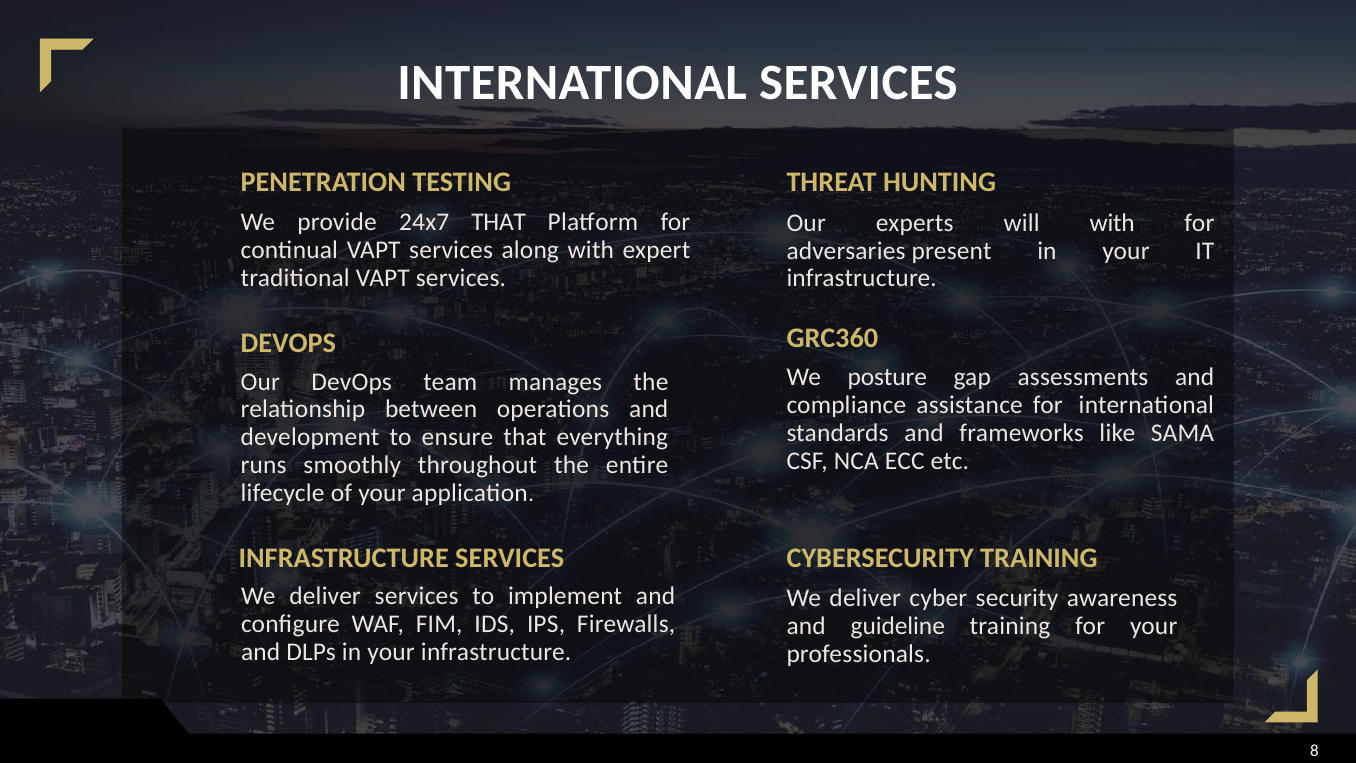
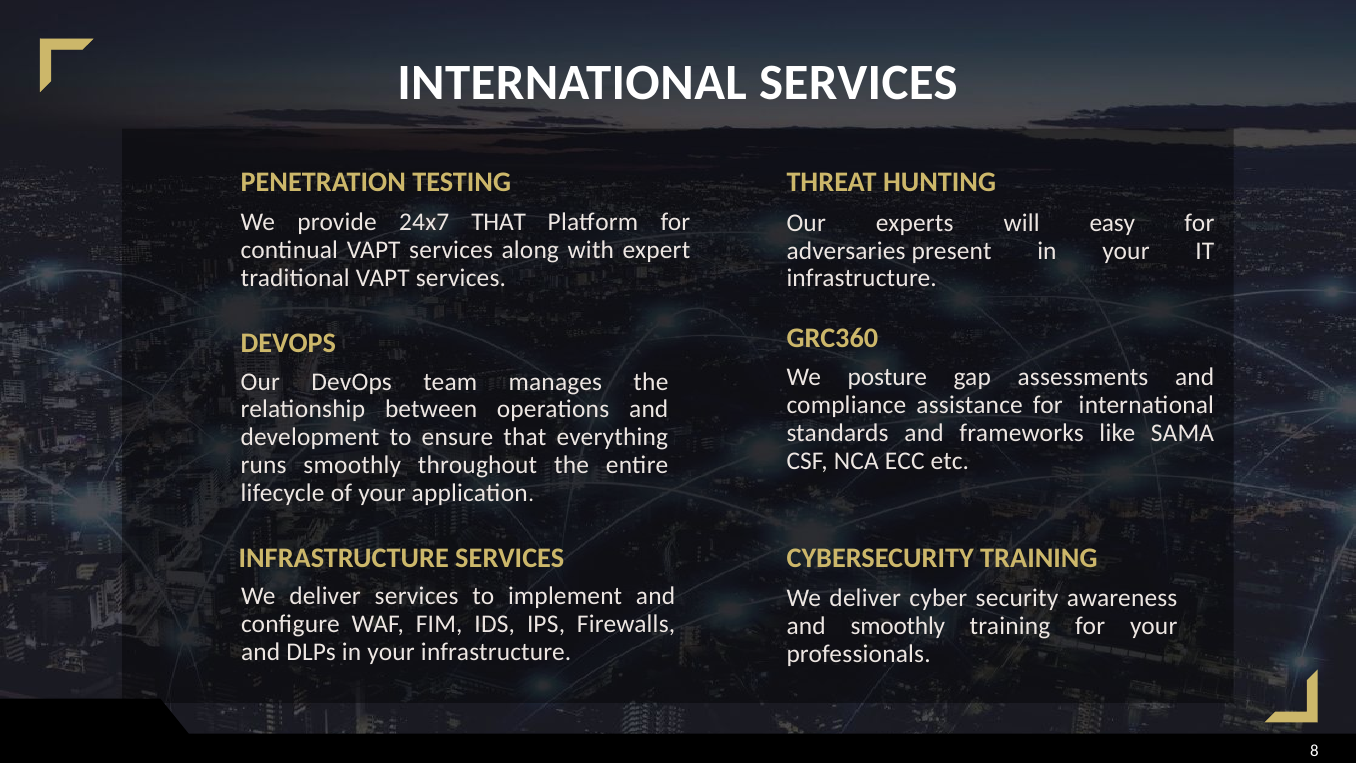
will with: with -> easy
and guideline: guideline -> smoothly
